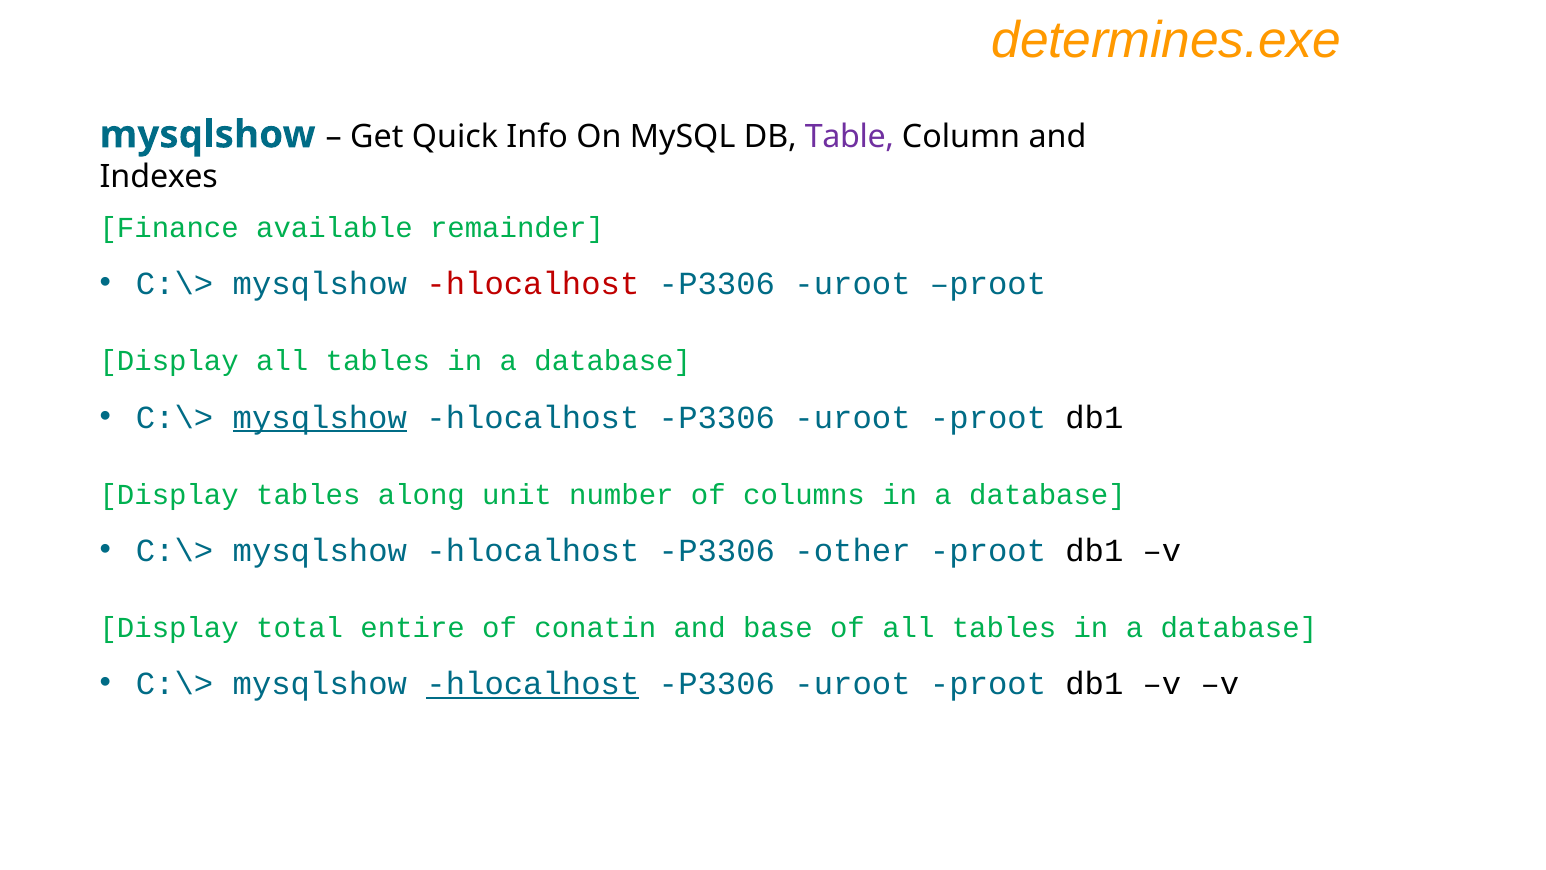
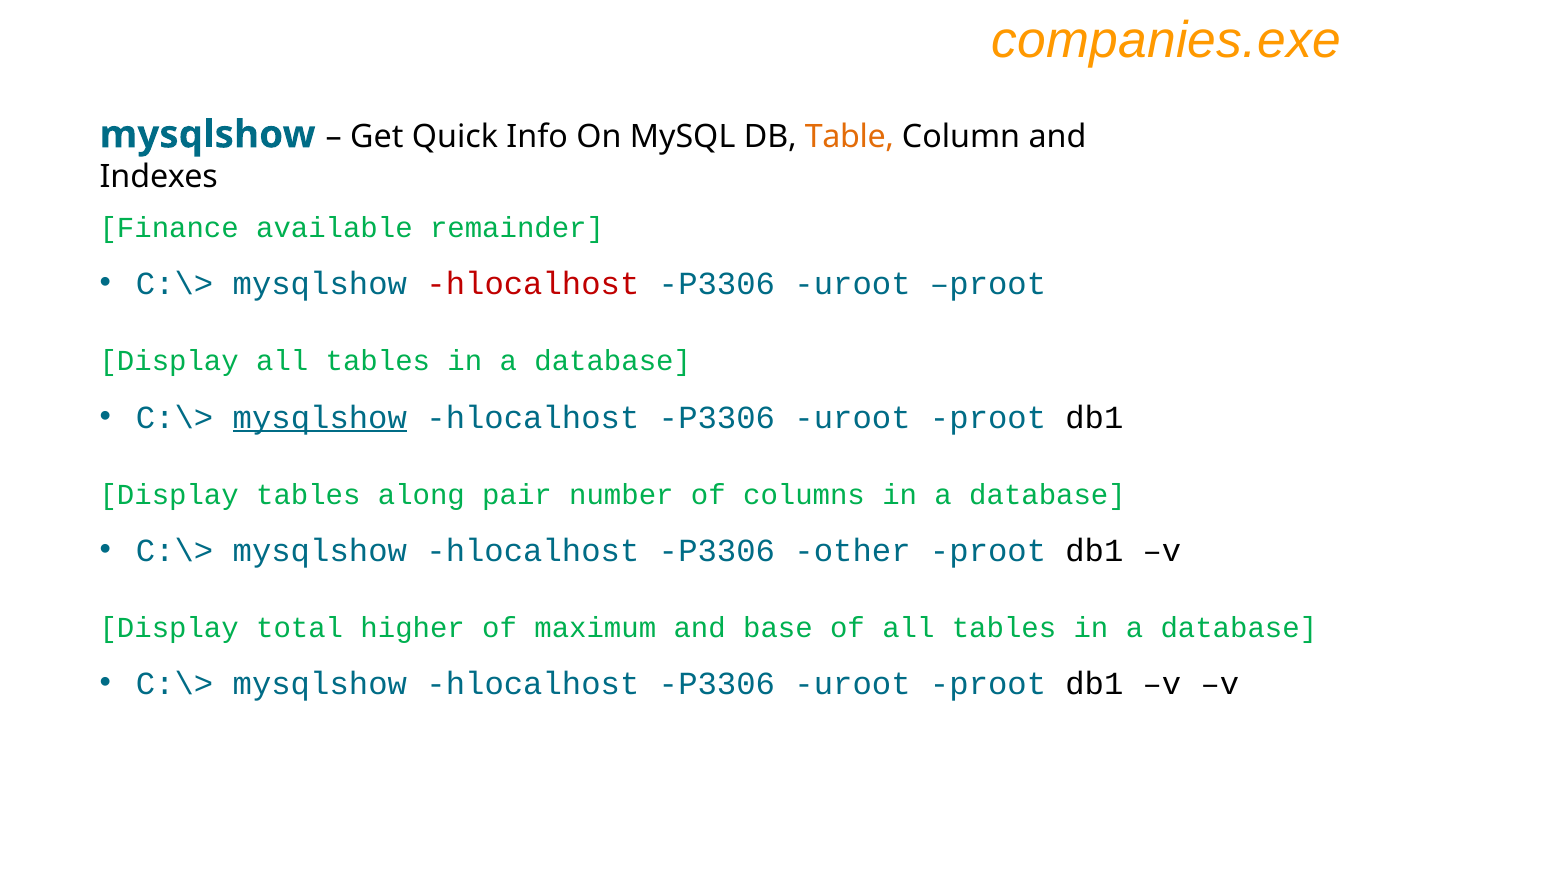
determines.exe: determines.exe -> companies.exe
Table colour: purple -> orange
unit: unit -> pair
entire: entire -> higher
conatin: conatin -> maximum
hlocalhost at (533, 684) underline: present -> none
